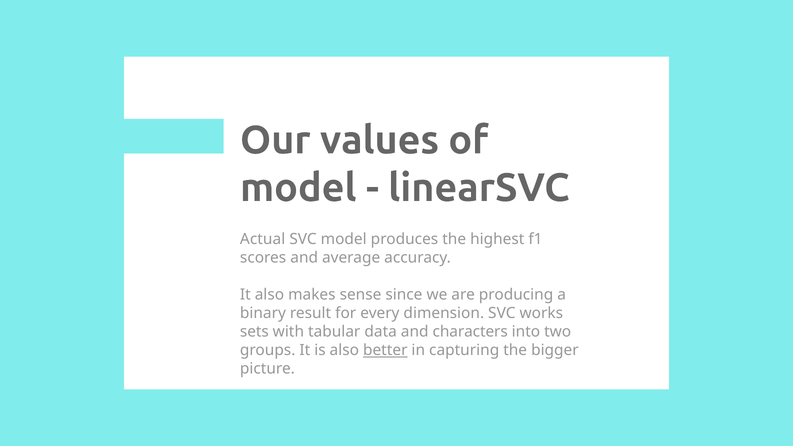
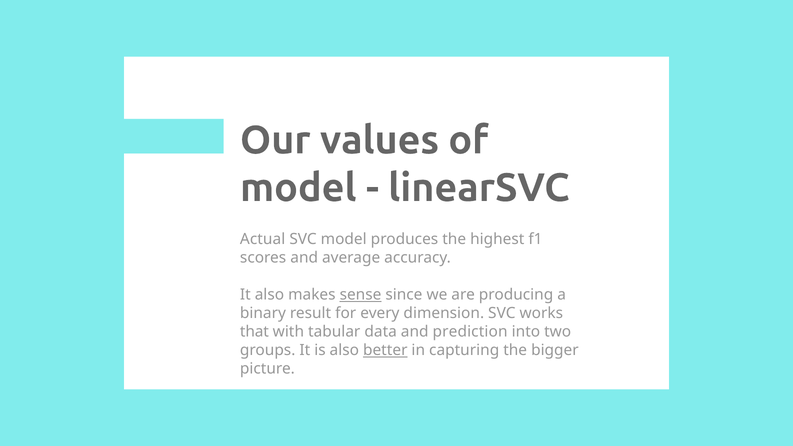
sense underline: none -> present
sets: sets -> that
characters: characters -> prediction
